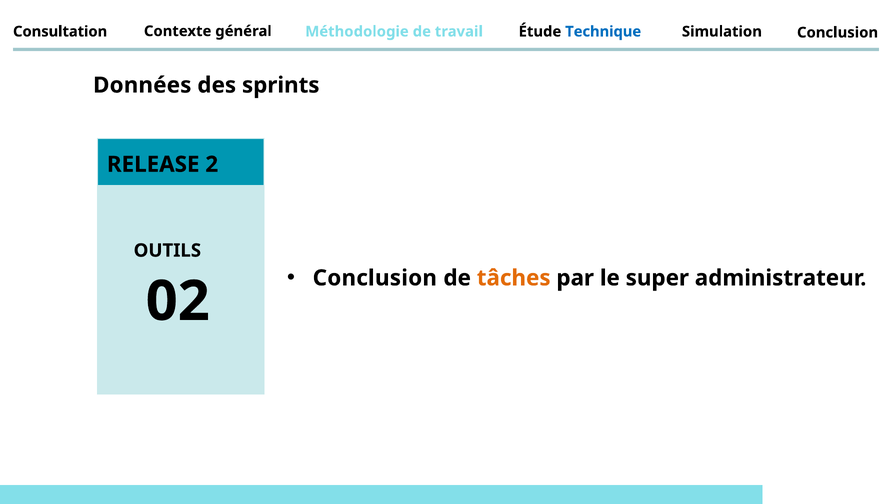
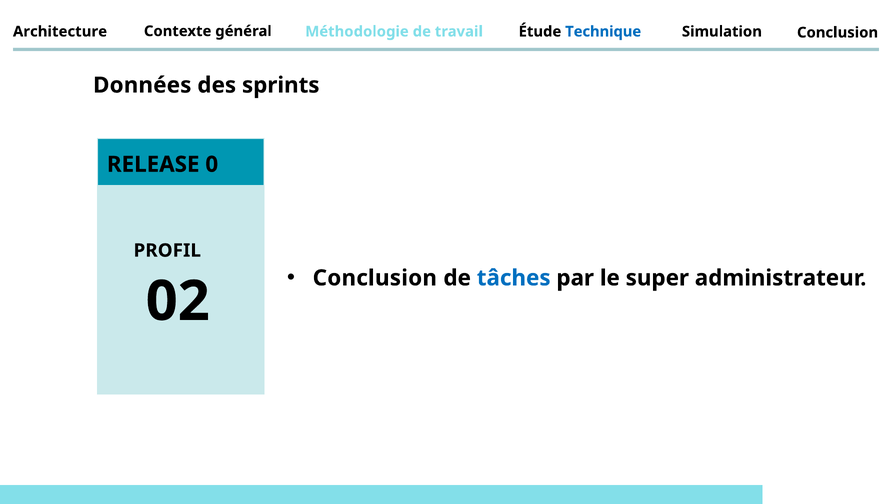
Consultation: Consultation -> Architecture
2: 2 -> 0
OUTILS: OUTILS -> PROFIL
tâches colour: orange -> blue
